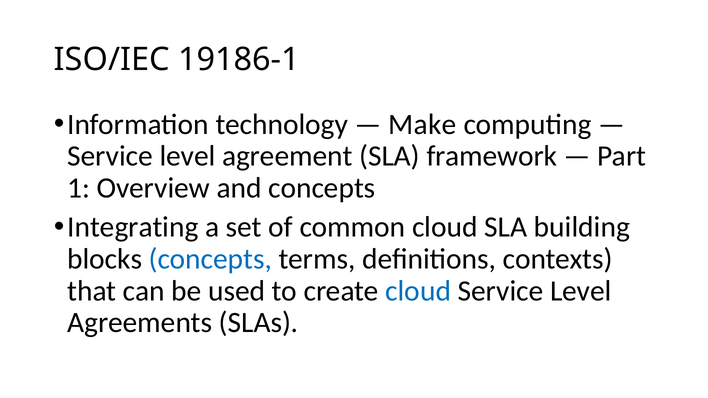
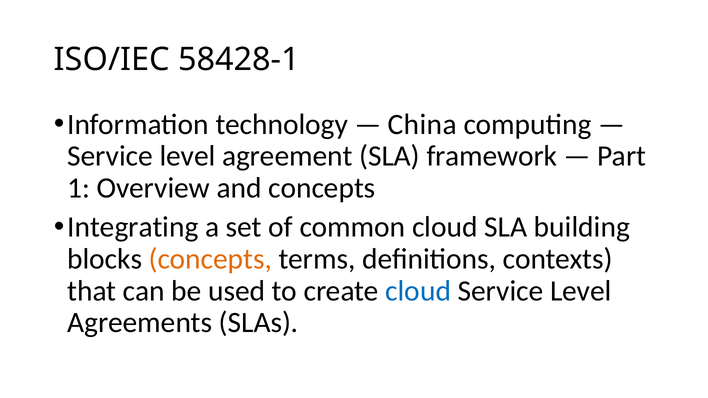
19186-1: 19186-1 -> 58428-1
Make: Make -> China
concepts at (210, 259) colour: blue -> orange
